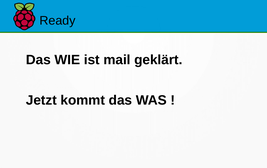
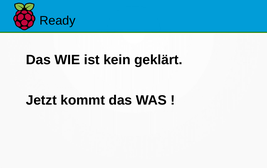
mail: mail -> kein
